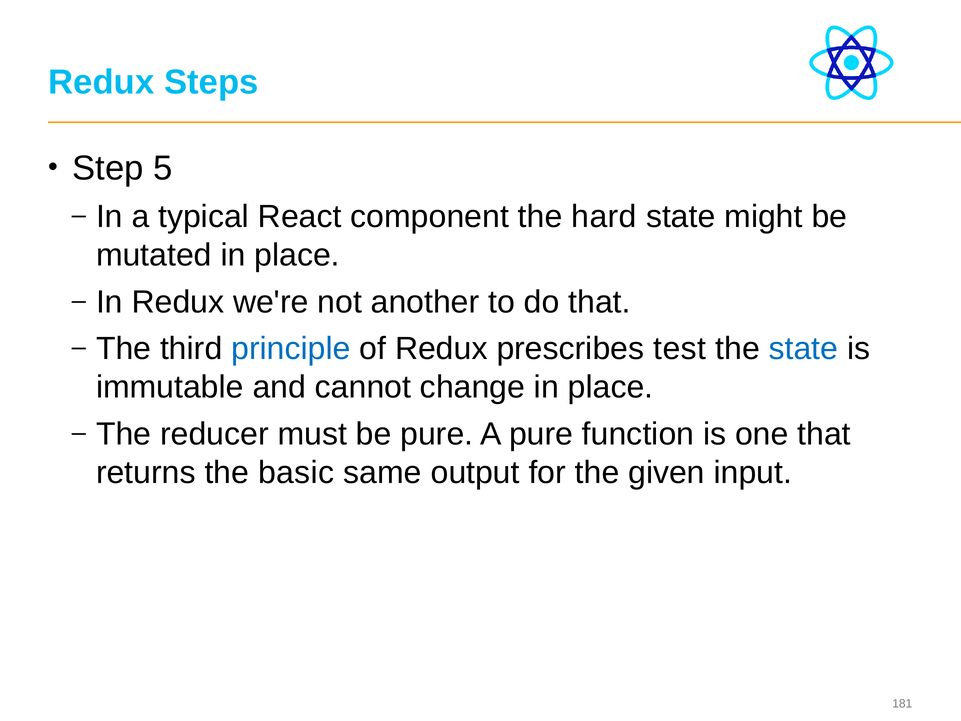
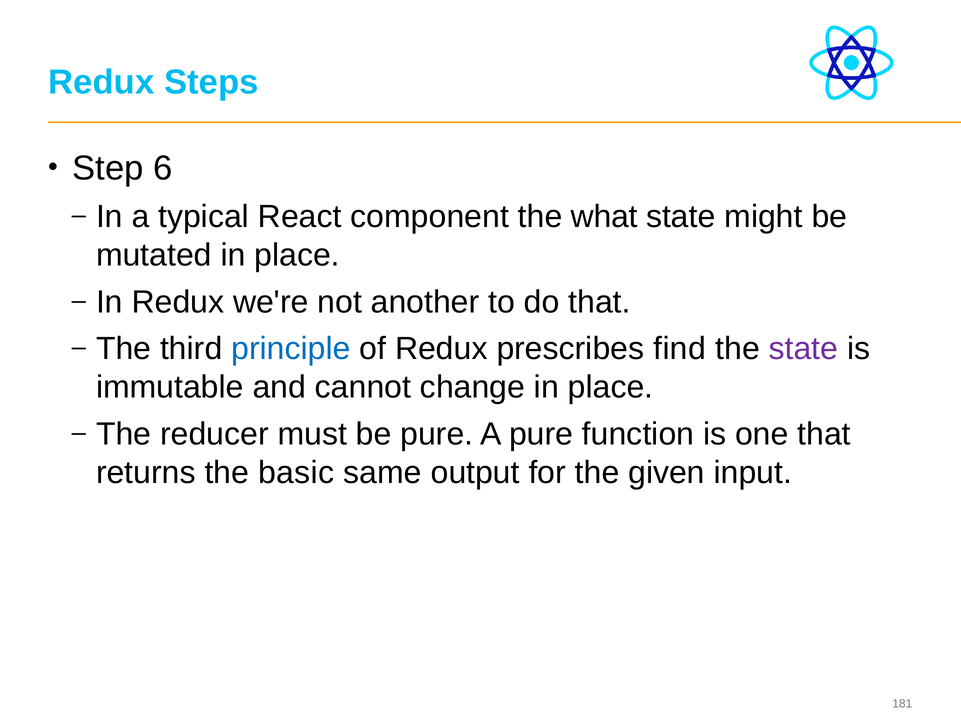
5: 5 -> 6
hard: hard -> what
test: test -> find
state at (803, 349) colour: blue -> purple
